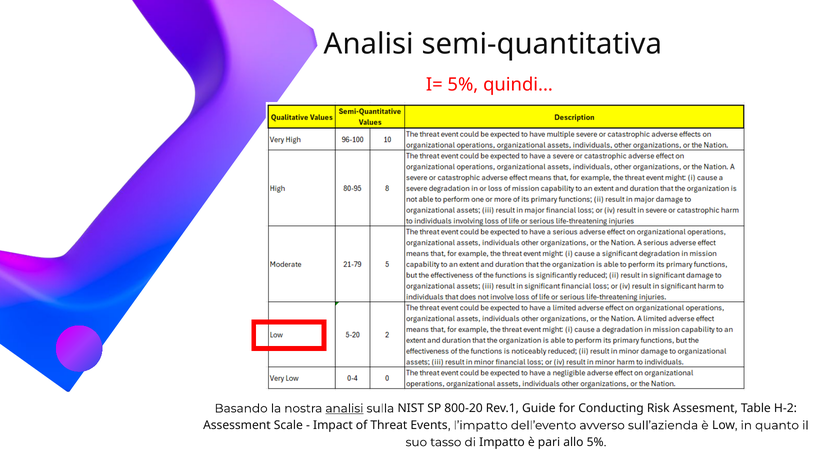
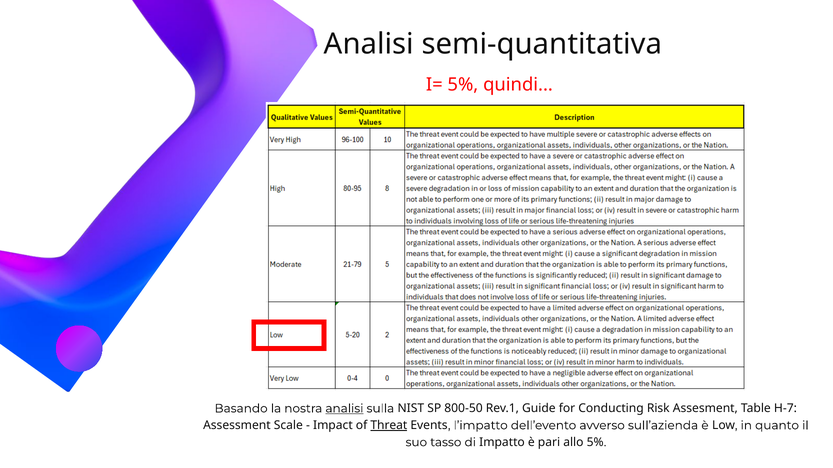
800-20: 800-20 -> 800-50
H-2: H-2 -> H-7
Threat underline: none -> present
